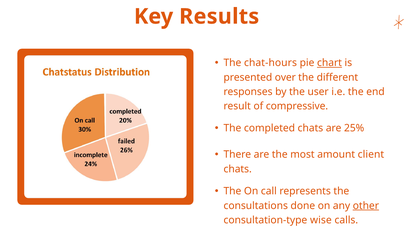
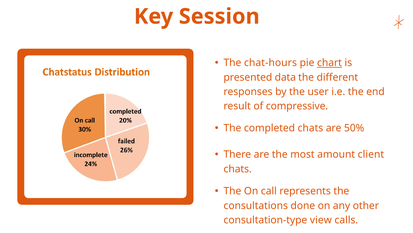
Results: Results -> Session
over: over -> data
25%: 25% -> 50%
other underline: present -> none
wise: wise -> view
